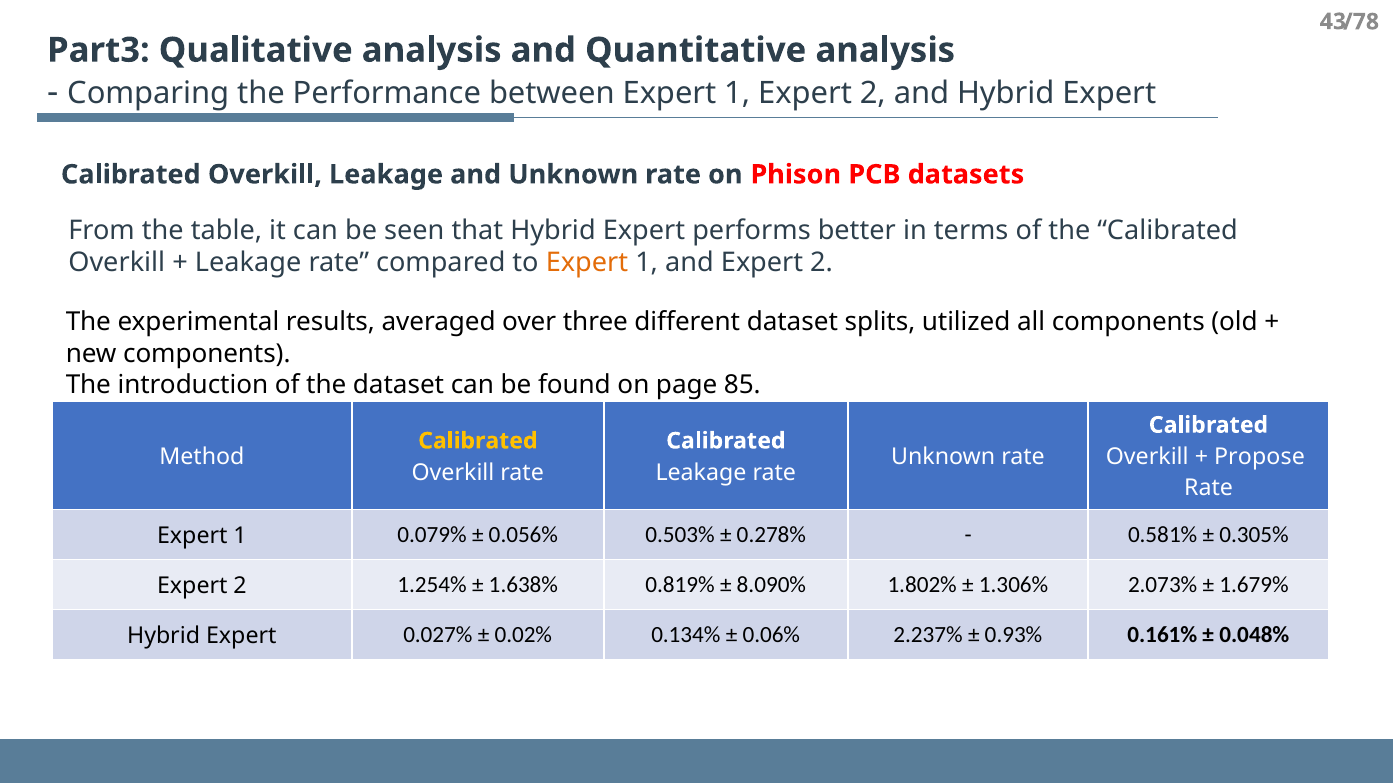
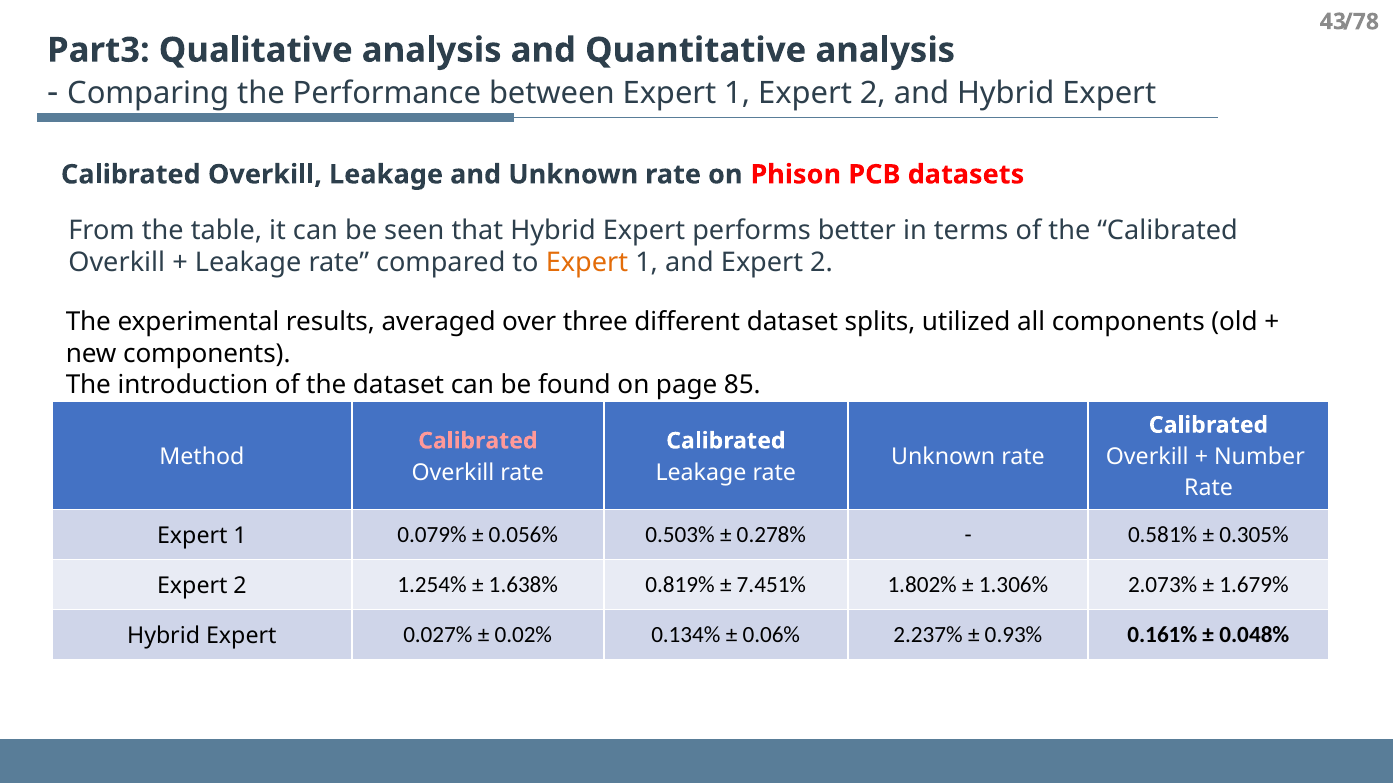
Calibrated at (478, 441) colour: yellow -> pink
Propose: Propose -> Number
8.090%: 8.090% -> 7.451%
